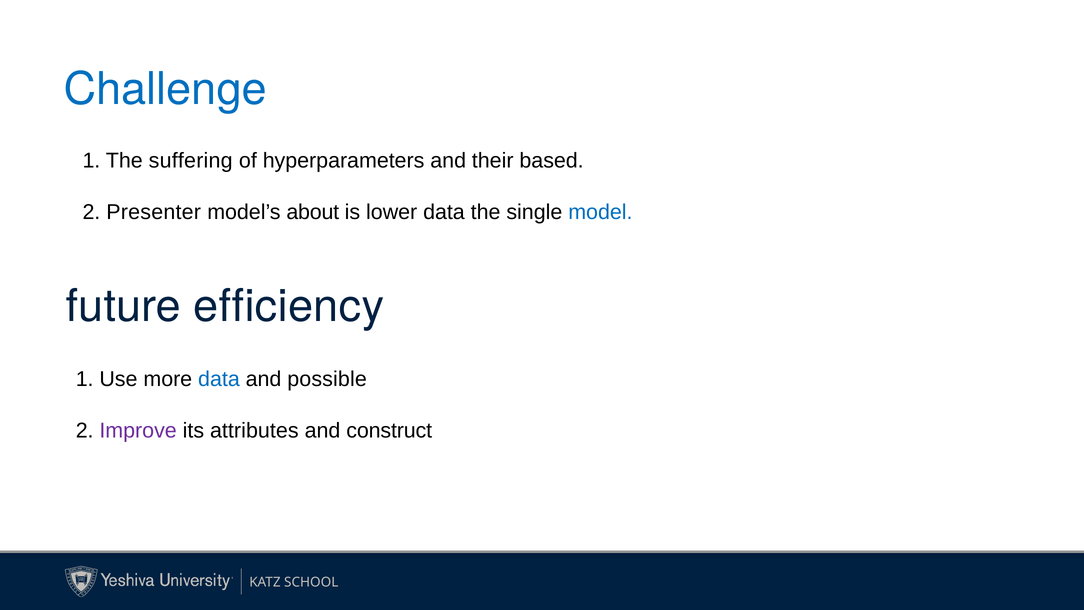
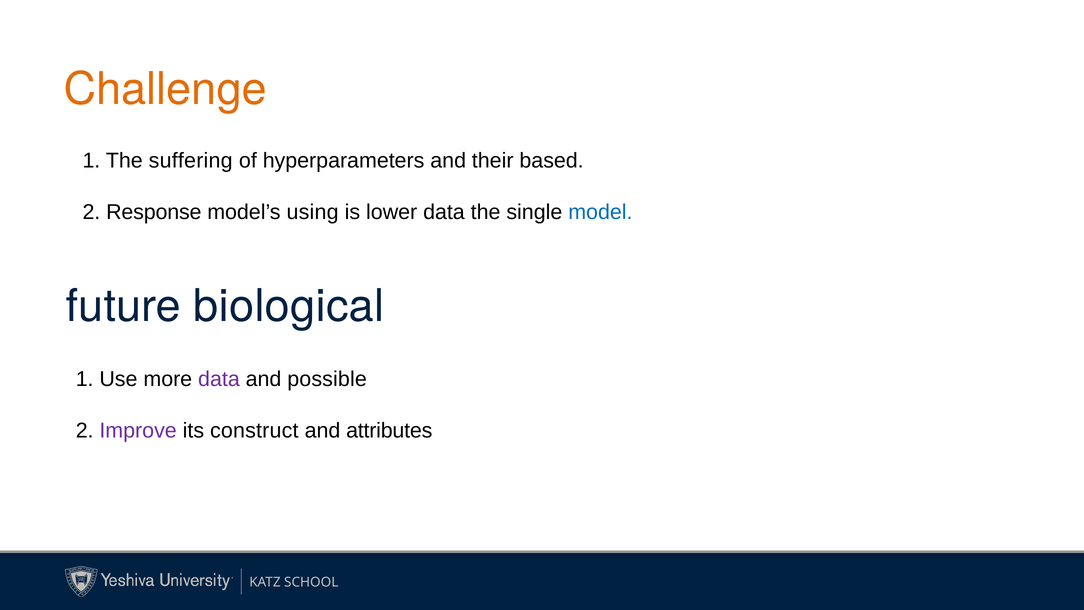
Challenge colour: blue -> orange
Presenter: Presenter -> Response
about: about -> using
efficiency: efficiency -> biological
data at (219, 379) colour: blue -> purple
attributes: attributes -> construct
construct: construct -> attributes
